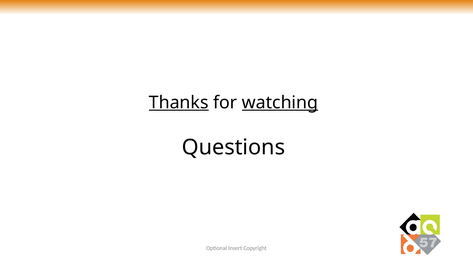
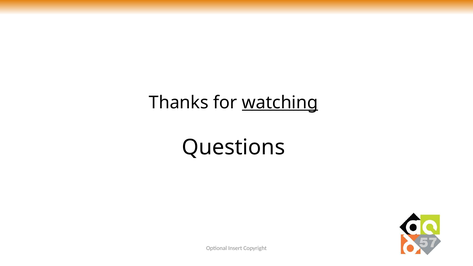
Thanks underline: present -> none
